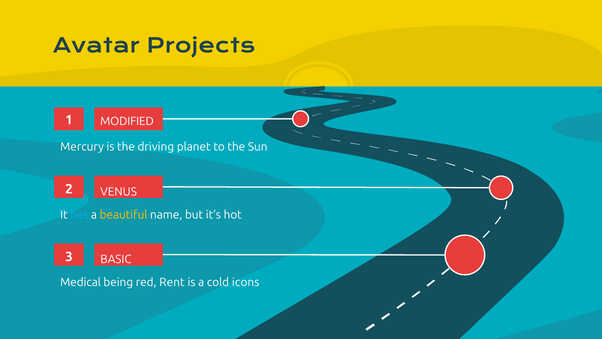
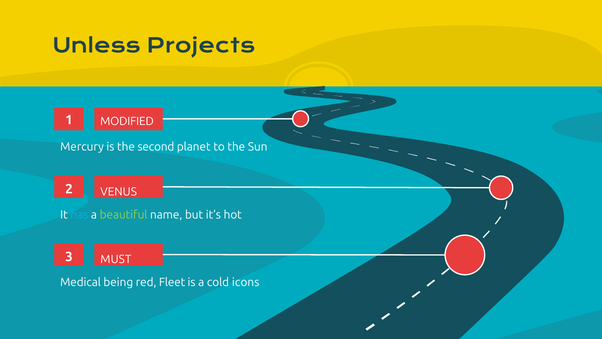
Avatar: Avatar -> Unless
driving: driving -> second
beautiful colour: yellow -> light green
BASIC: BASIC -> MUST
Rent: Rent -> Fleet
